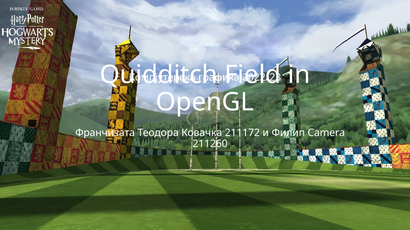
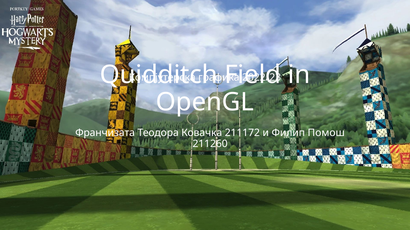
Camera: Camera -> Помош
